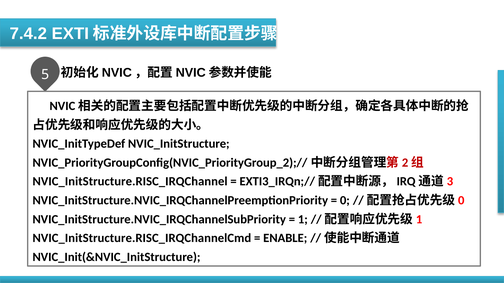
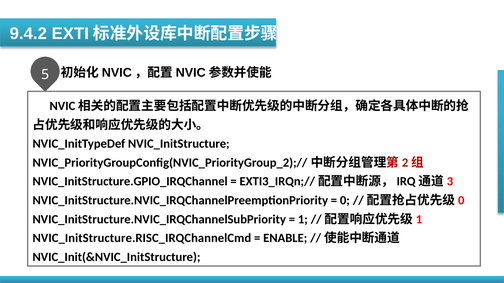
7.4.2: 7.4.2 -> 9.4.2
NVIC_InitStructure.RISC_IRQChannel: NVIC_InitStructure.RISC_IRQChannel -> NVIC_InitStructure.GPIO_IRQChannel
